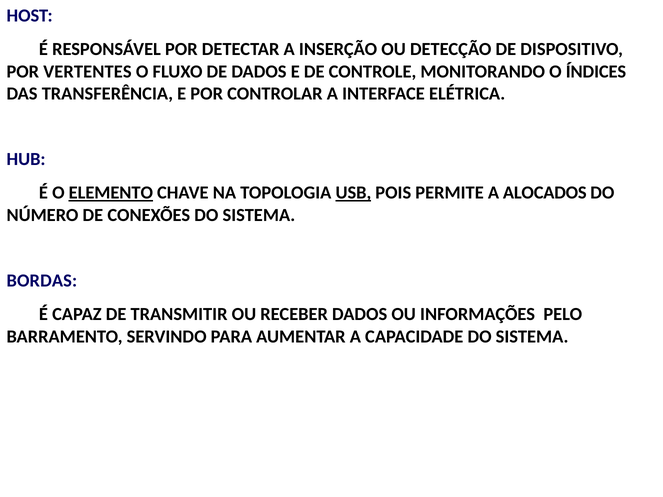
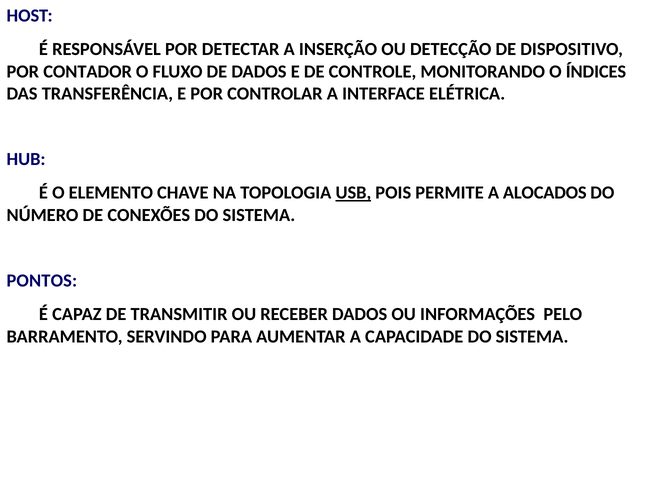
VERTENTES: VERTENTES -> CONTADOR
ELEMENTO underline: present -> none
BORDAS: BORDAS -> PONTOS
